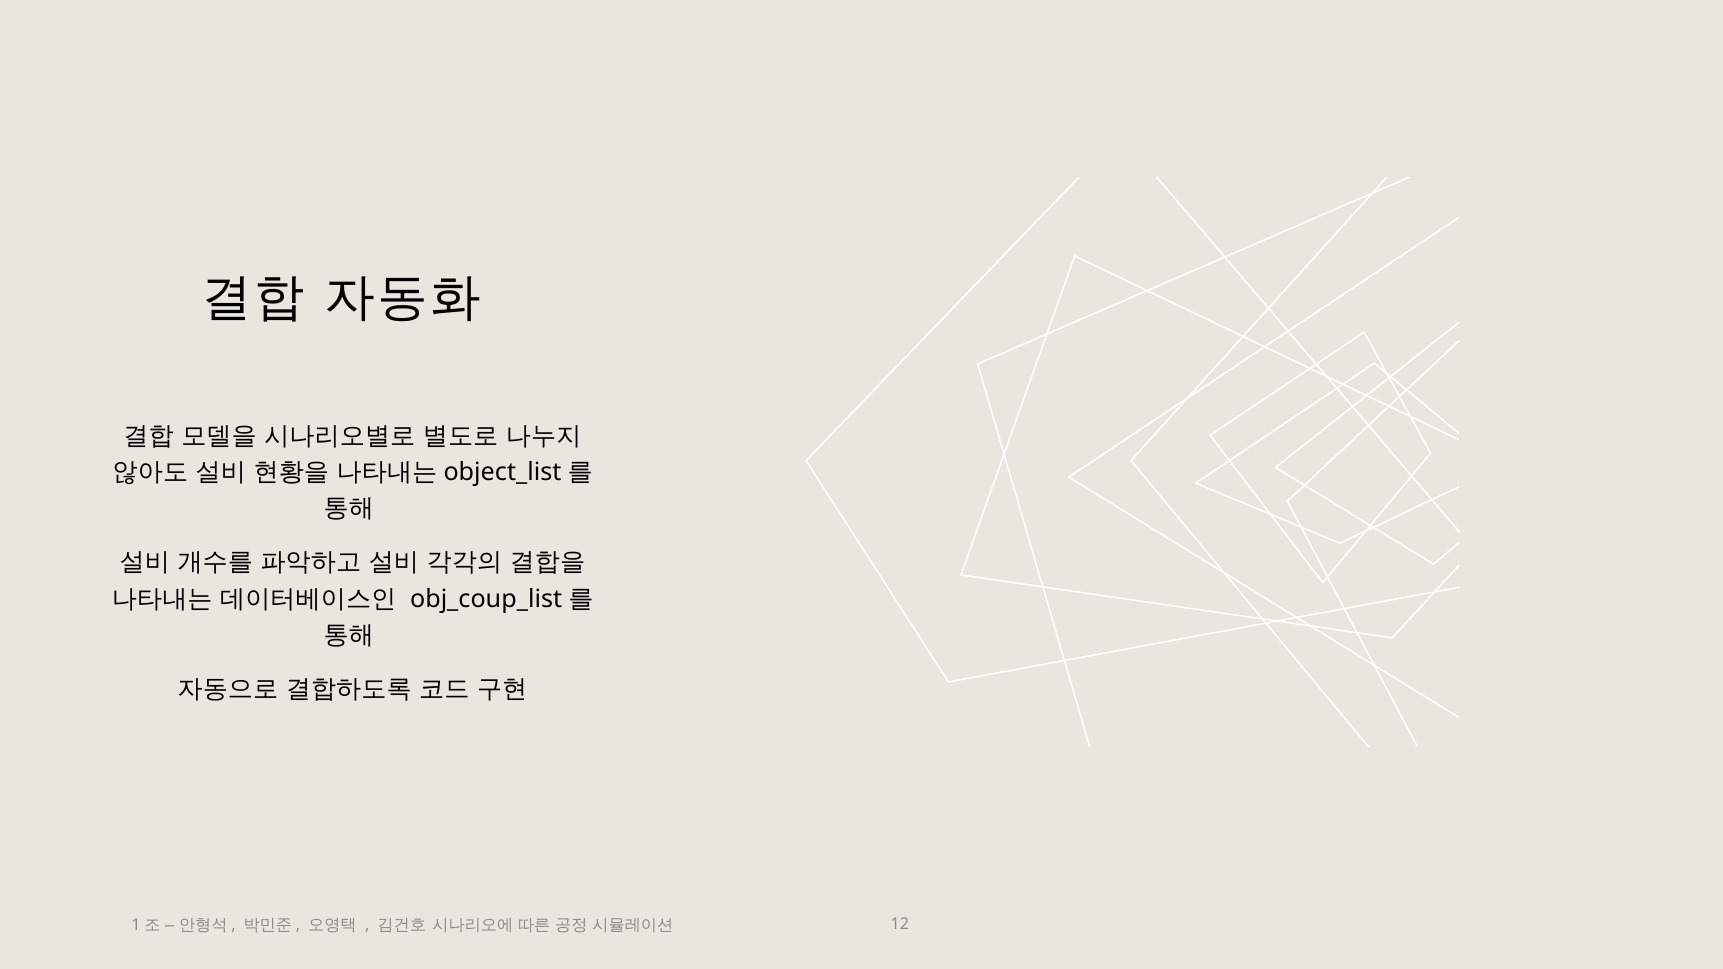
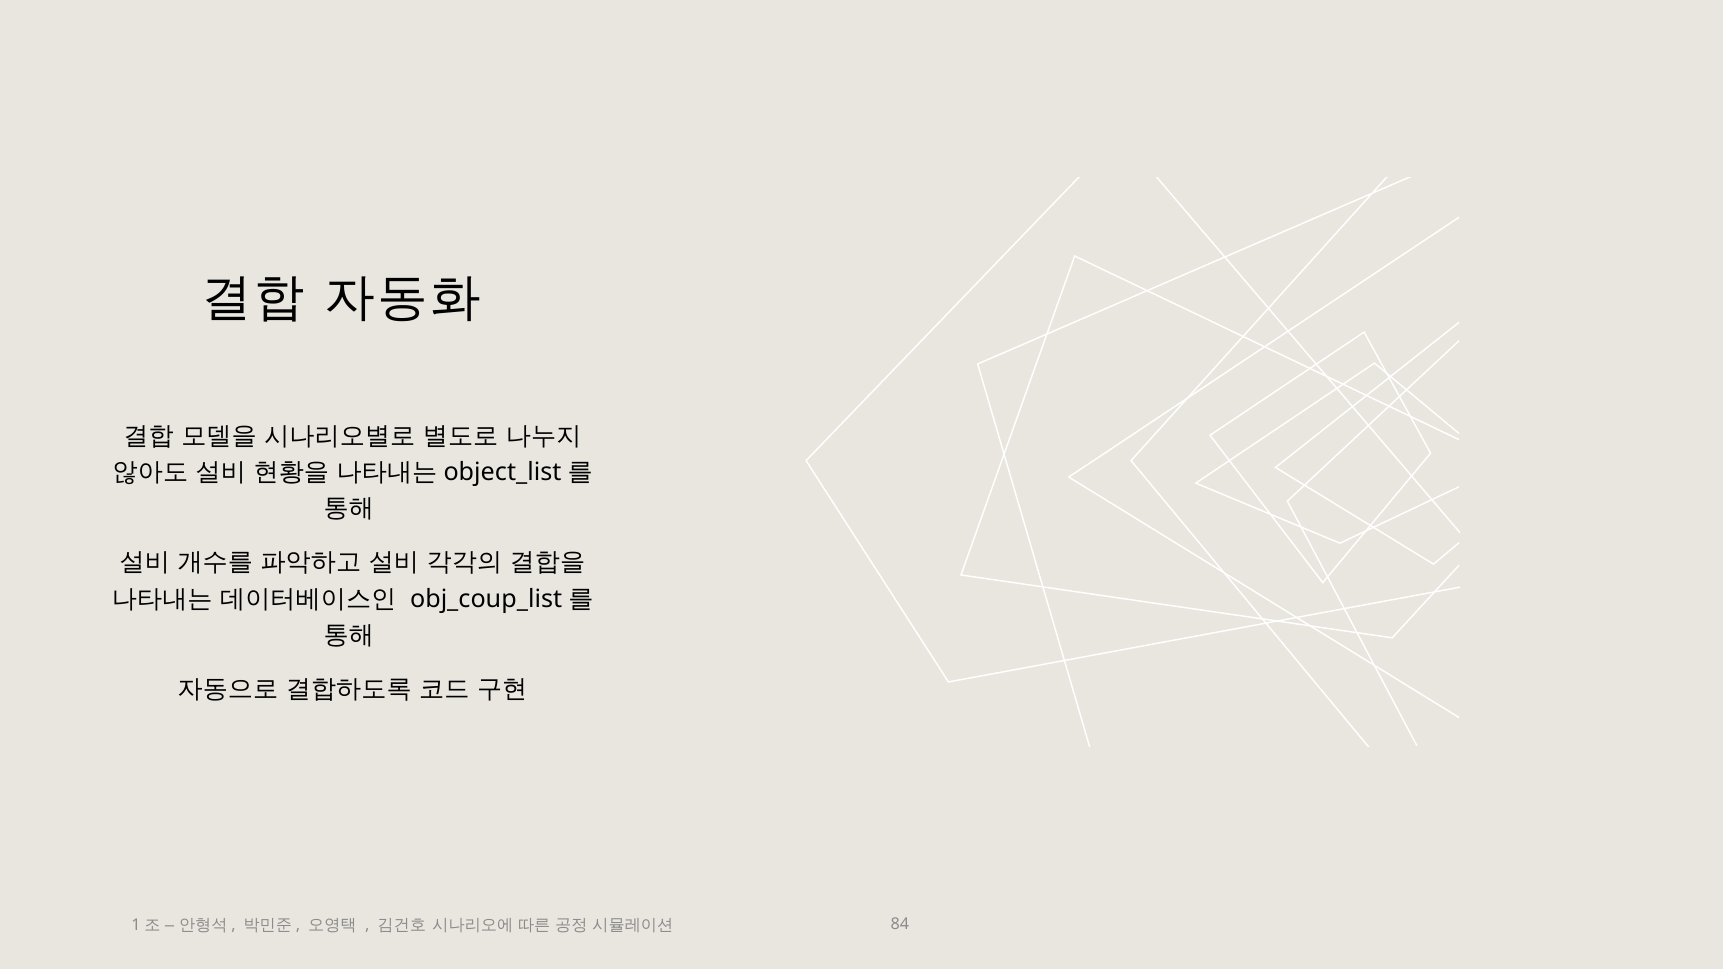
12: 12 -> 84
